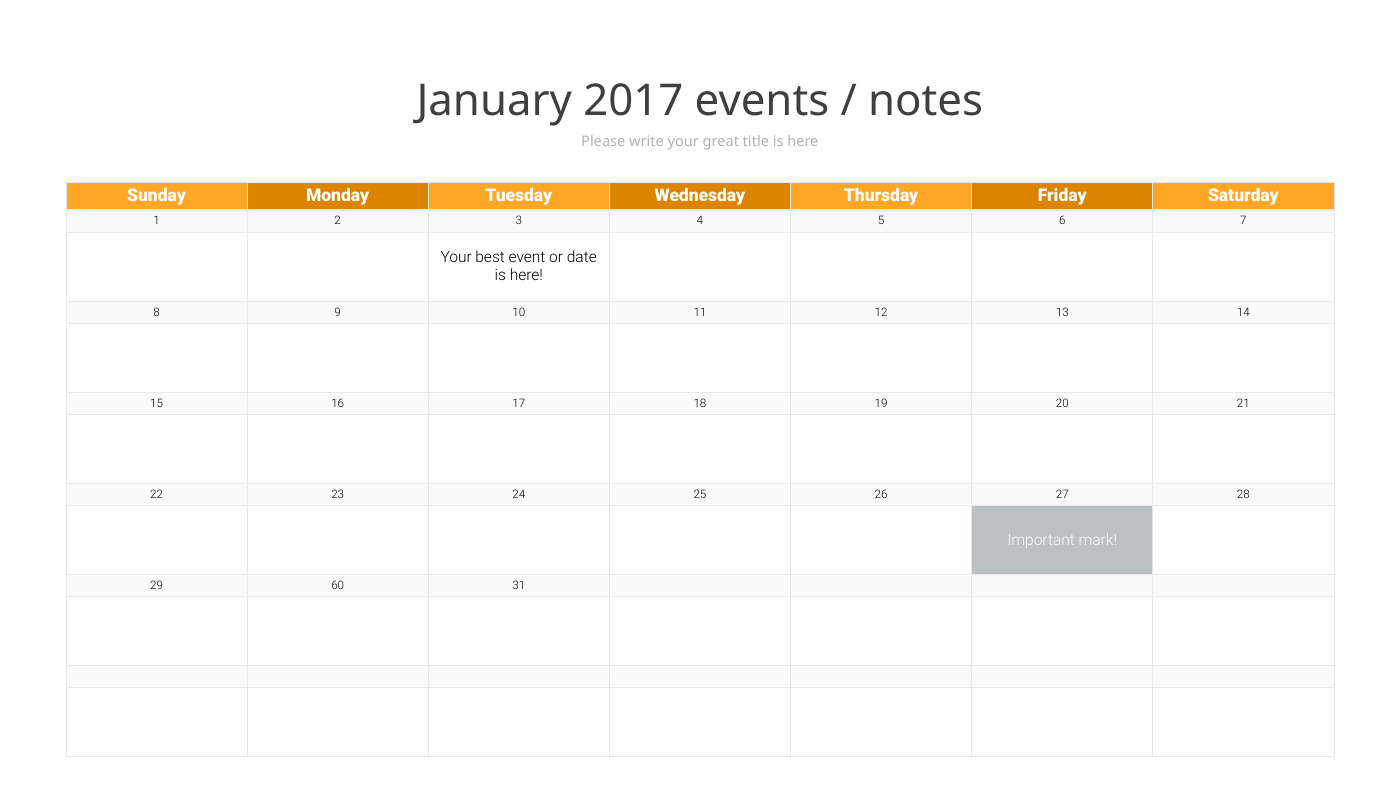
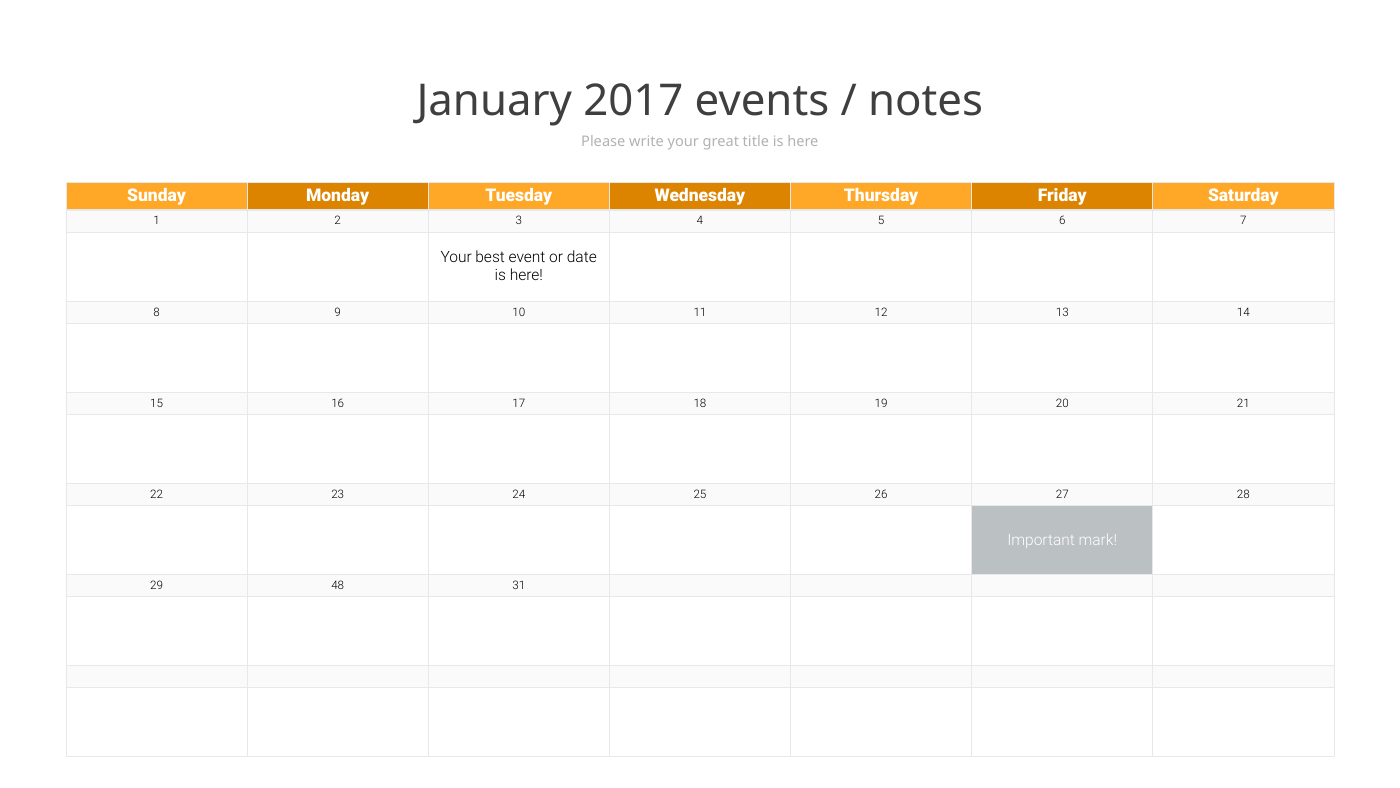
60: 60 -> 48
